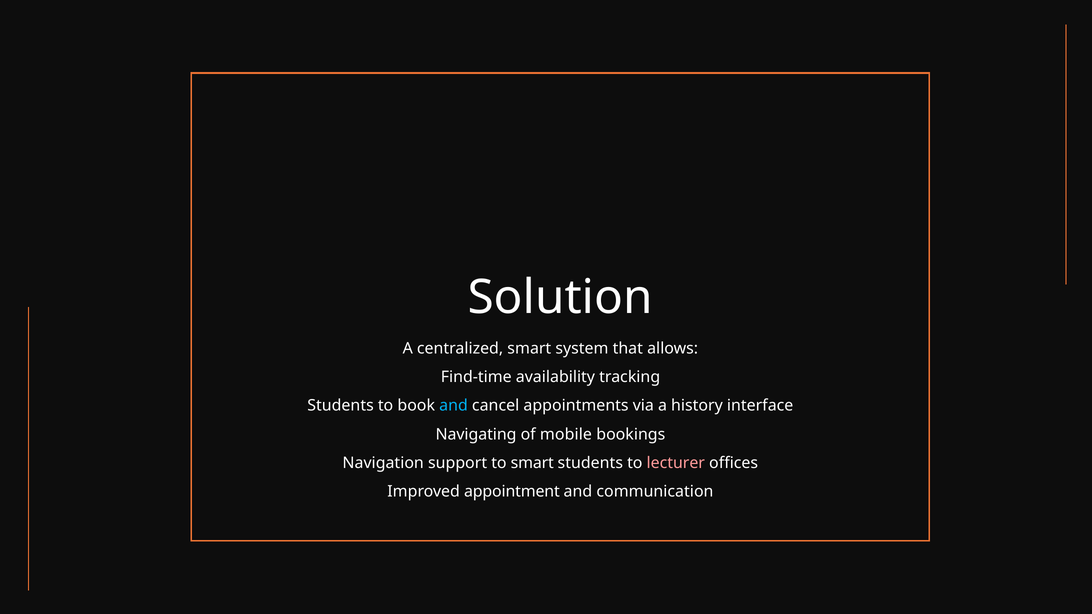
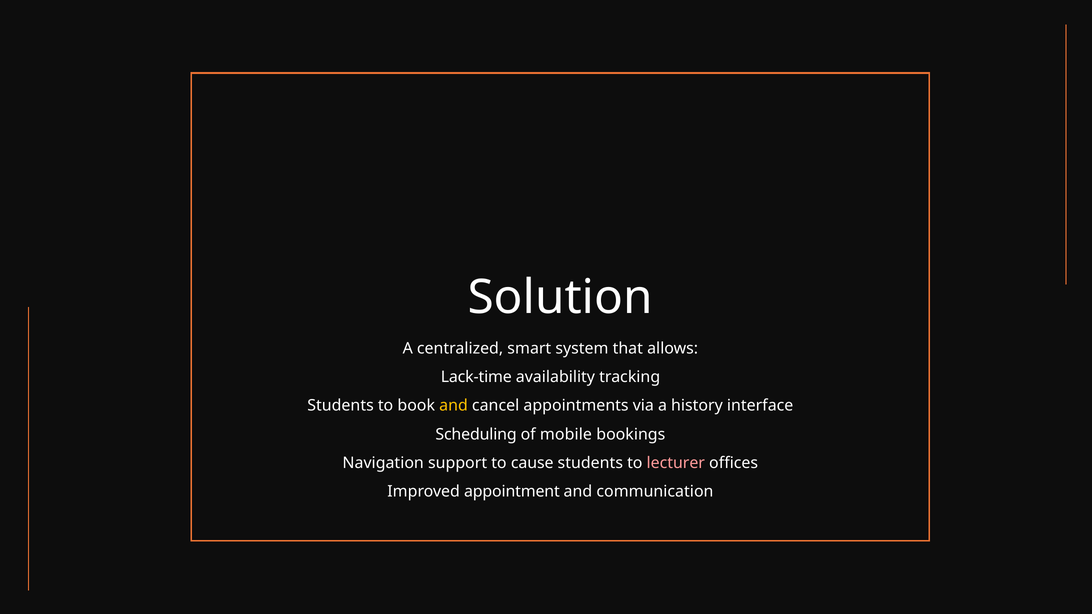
Find-time: Find-time -> Lack-time
and at (454, 406) colour: light blue -> yellow
Navigating: Navigating -> Scheduling
to smart: smart -> cause
